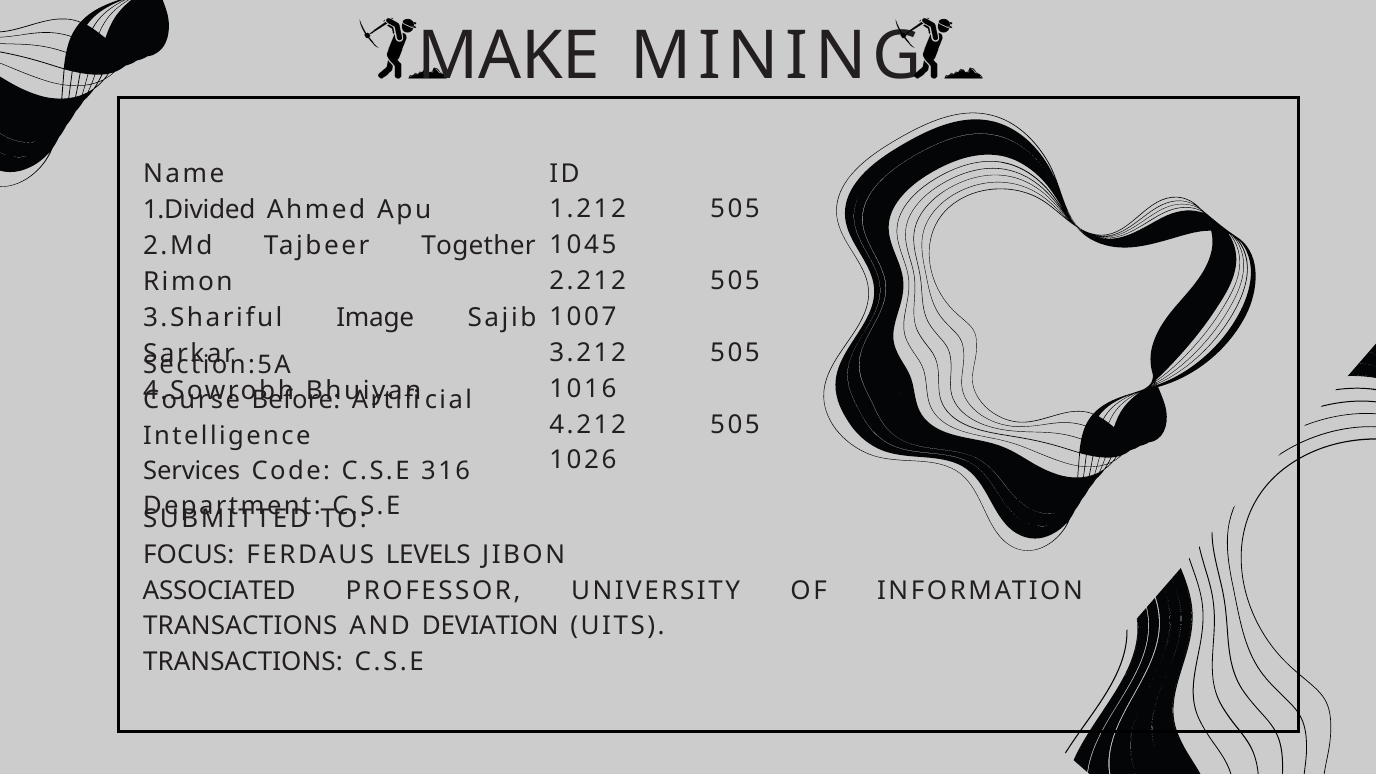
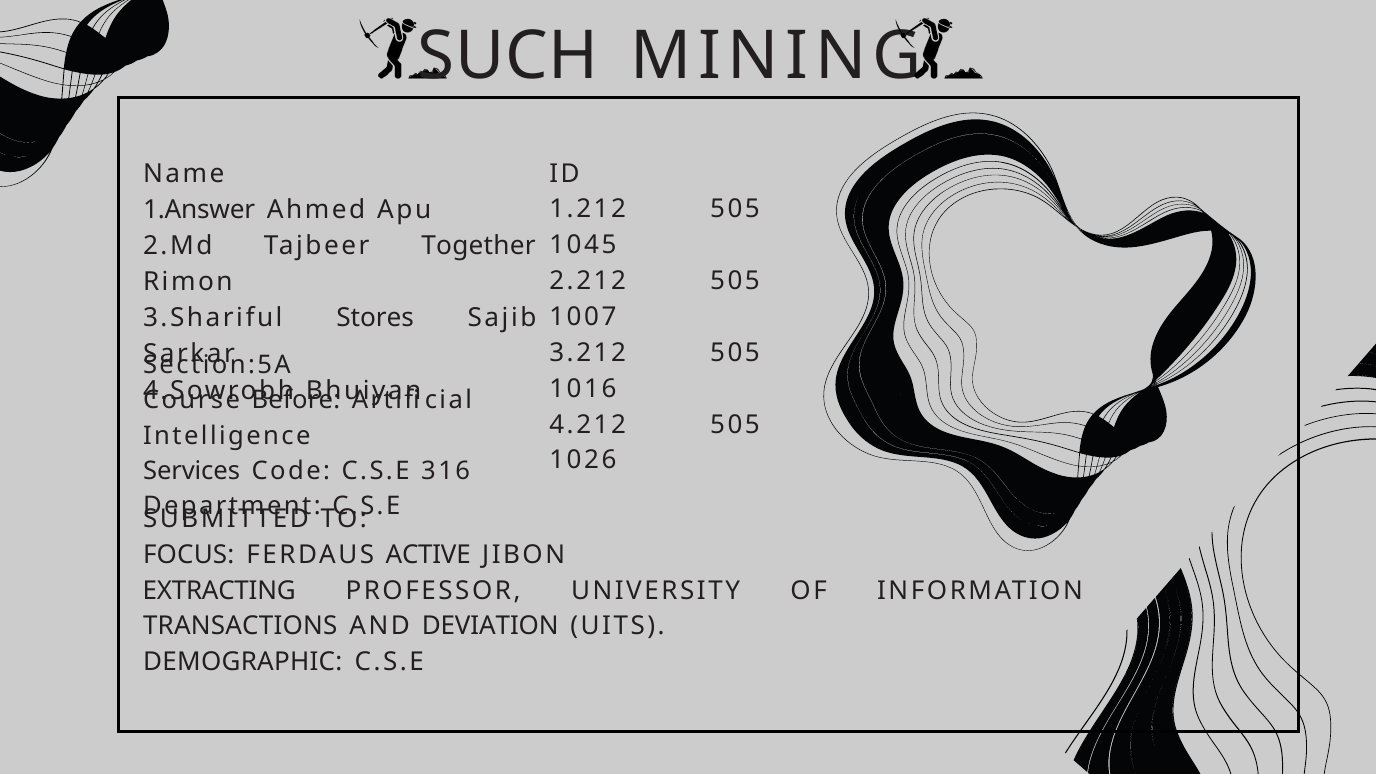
MAKE: MAKE -> SUCH
1.Divided: 1.Divided -> 1.Answer
Image: Image -> Stores
LEVELS: LEVELS -> ACTIVE
ASSOCIATED: ASSOCIATED -> EXTRACTING
TRANSACTIONS at (243, 662): TRANSACTIONS -> DEMOGRAPHIC
